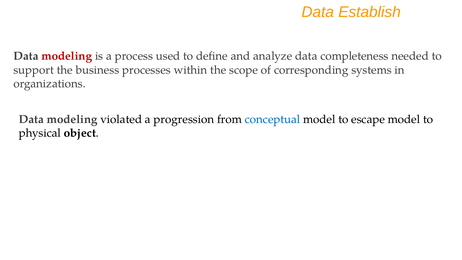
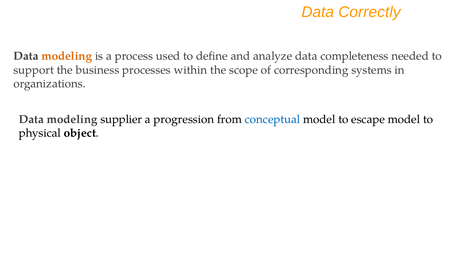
Establish: Establish -> Correctly
modeling at (67, 56) colour: red -> orange
violated: violated -> supplier
